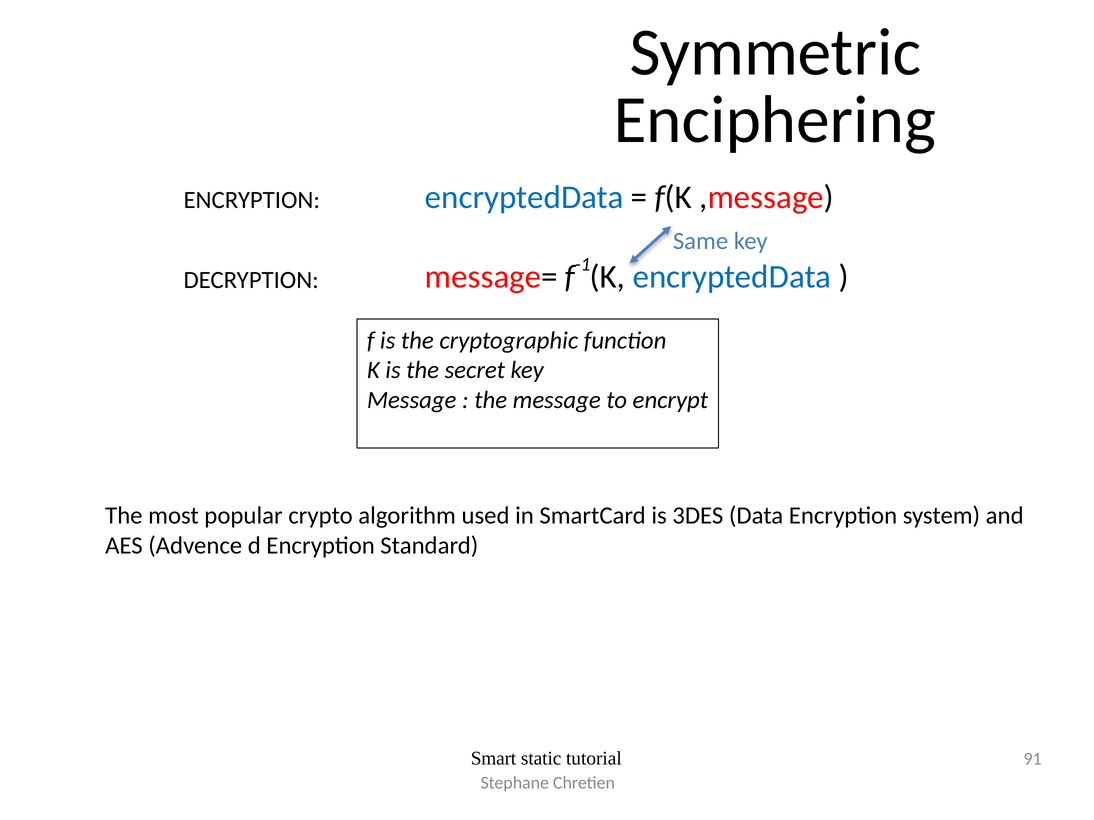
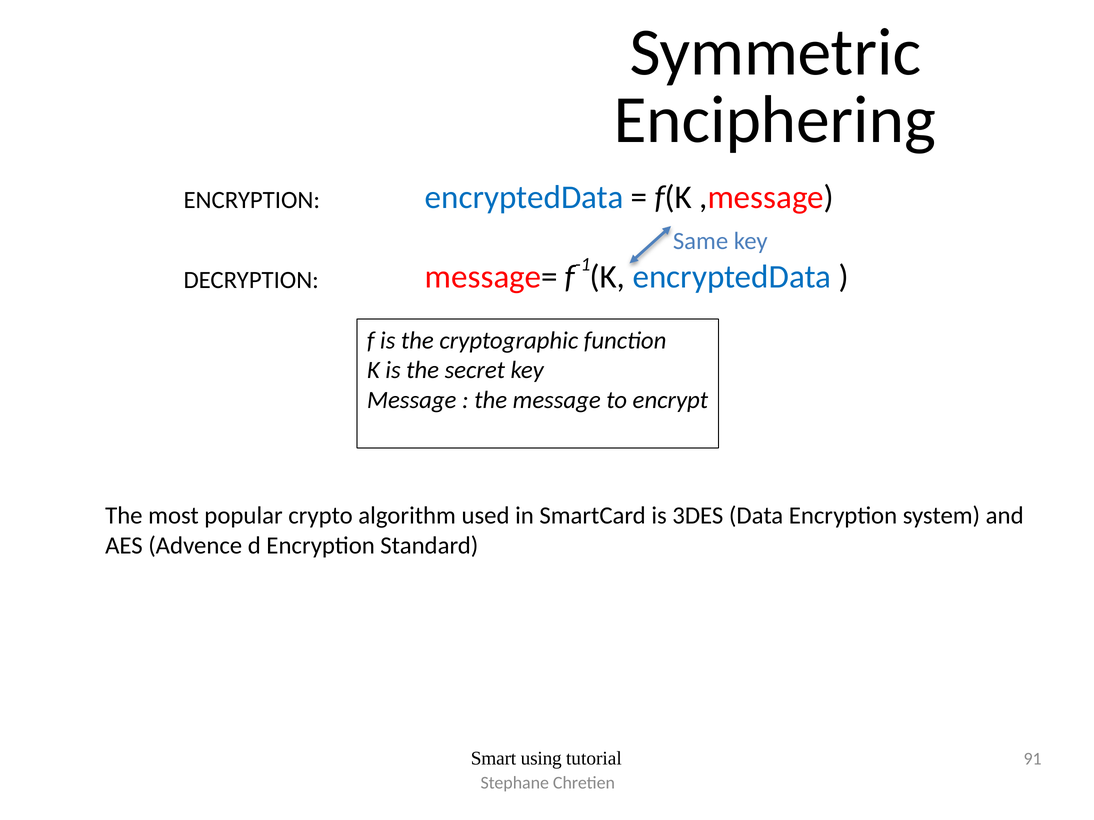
static: static -> using
